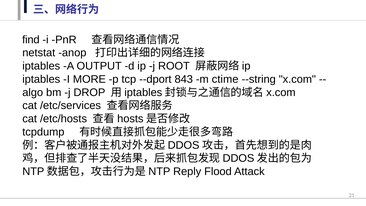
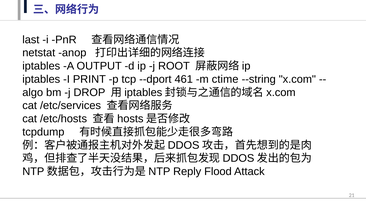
find: find -> last
MORE: MORE -> PRINT
843: 843 -> 461
